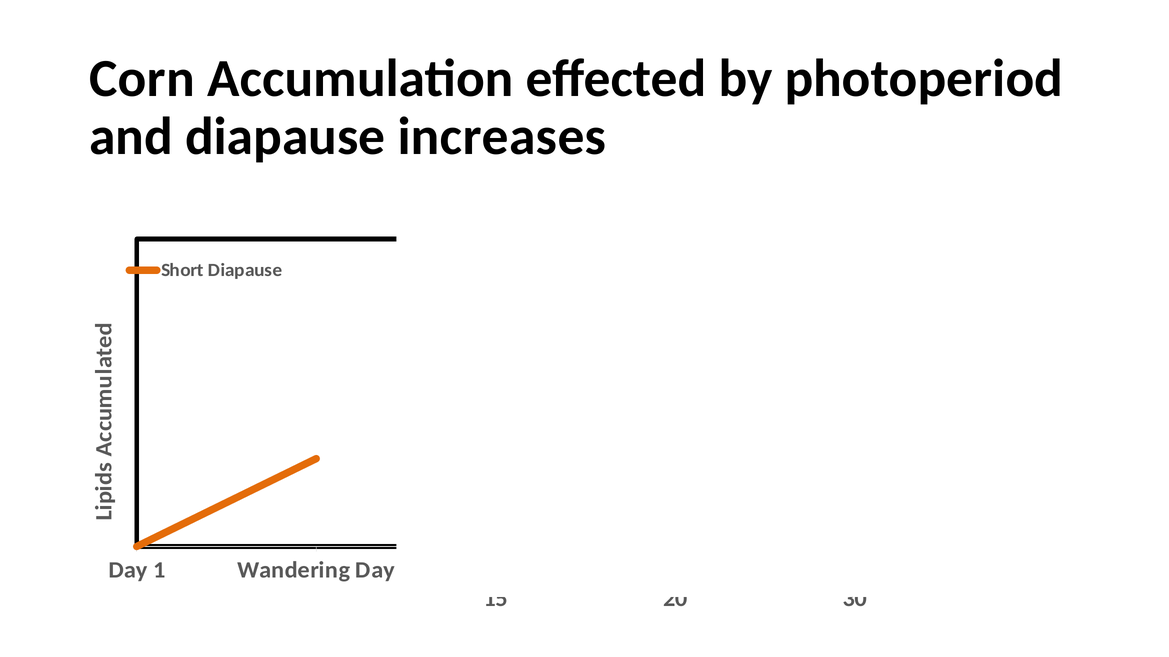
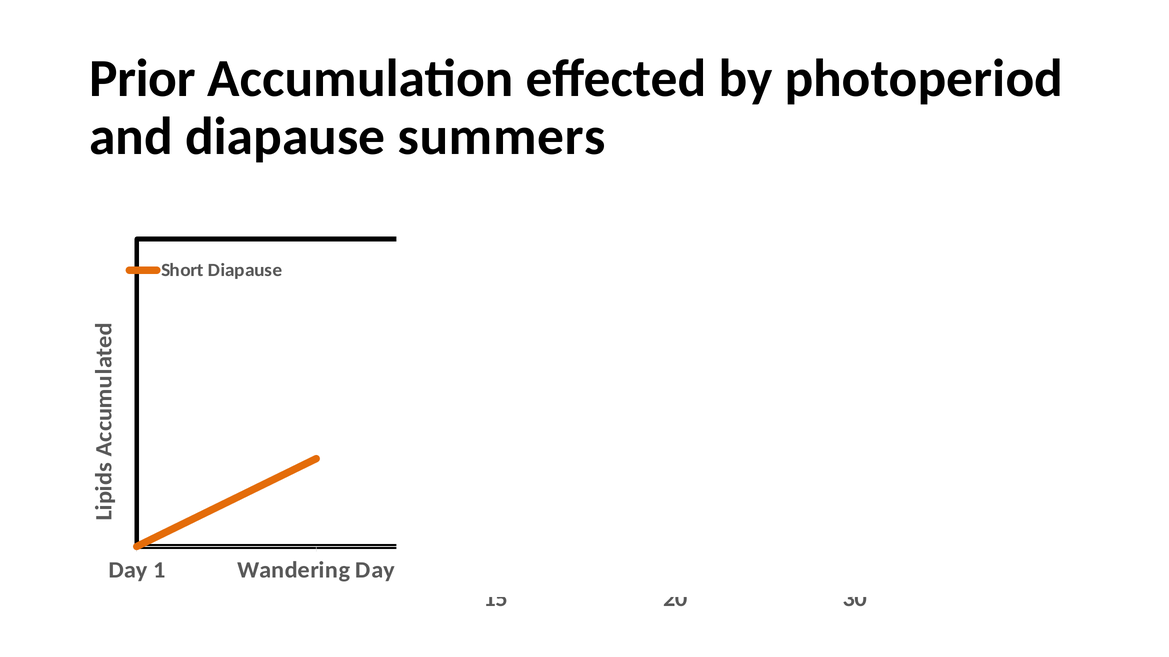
Corn: Corn -> Prior
increases: increases -> summers
